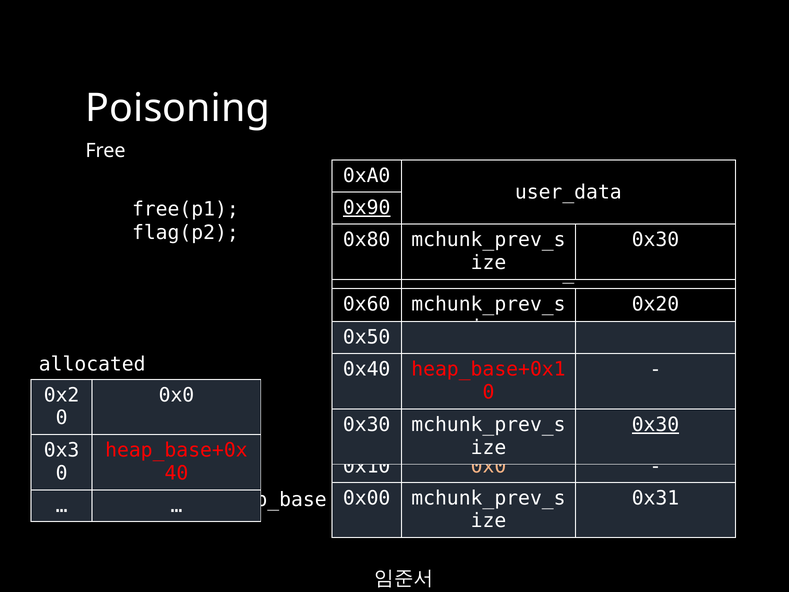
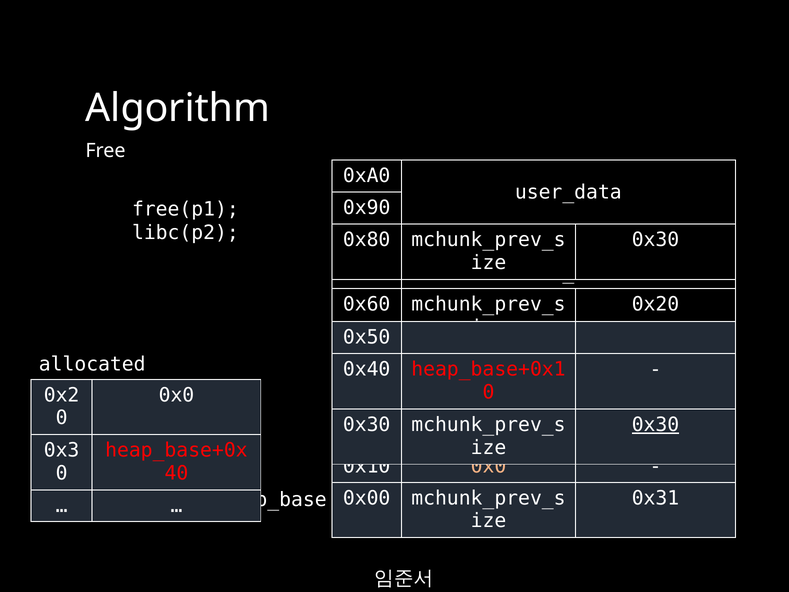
Poisoning: Poisoning -> Algorithm
0x90 underline: present -> none
flag(p2: flag(p2 -> libc(p2
